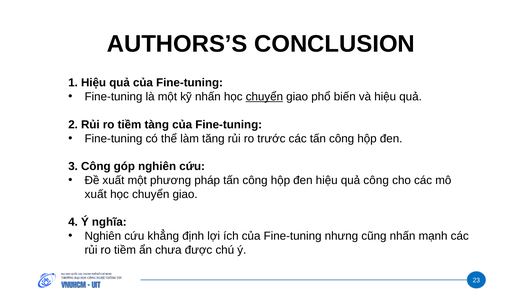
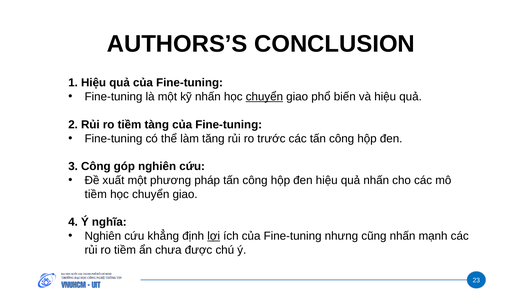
quả công: công -> nhấn
xuất at (96, 194): xuất -> tiềm
lợi underline: none -> present
